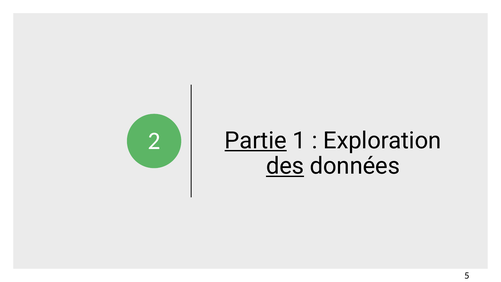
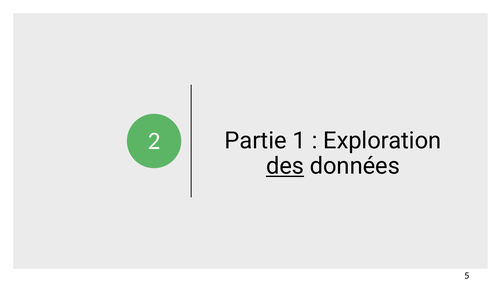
Partie underline: present -> none
